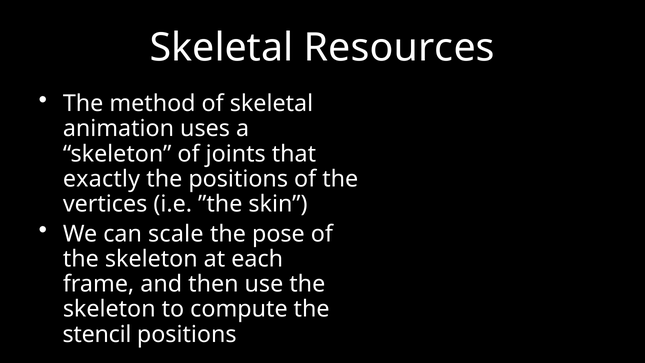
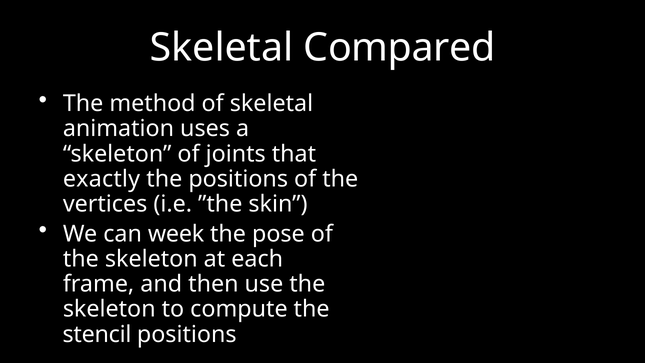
Resources: Resources -> Compared
scale: scale -> week
